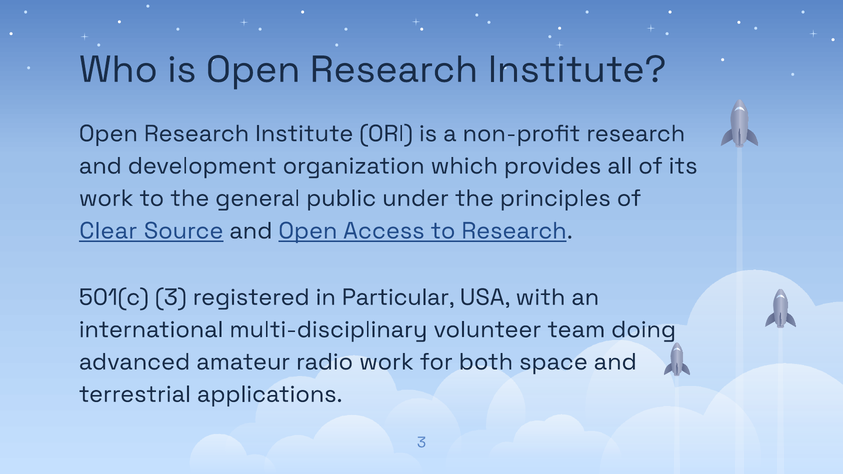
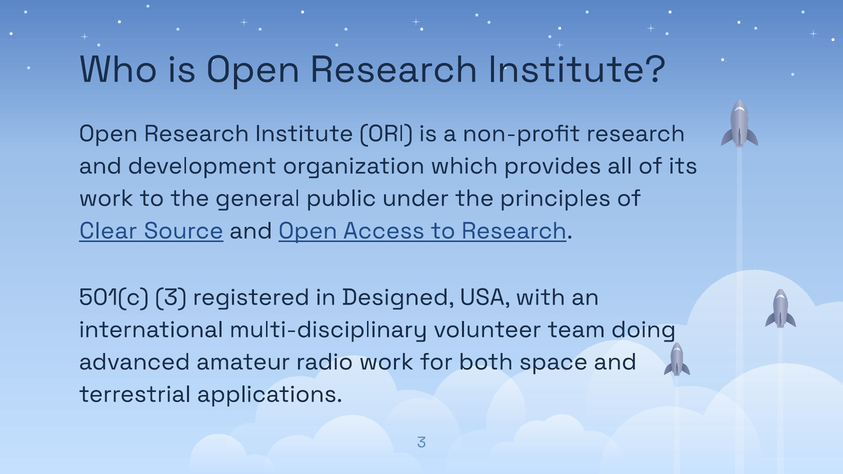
Particular: Particular -> Designed
